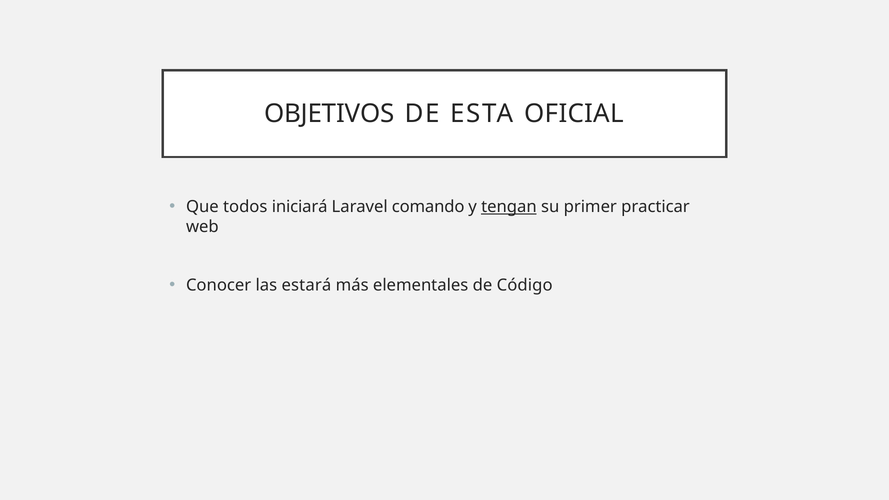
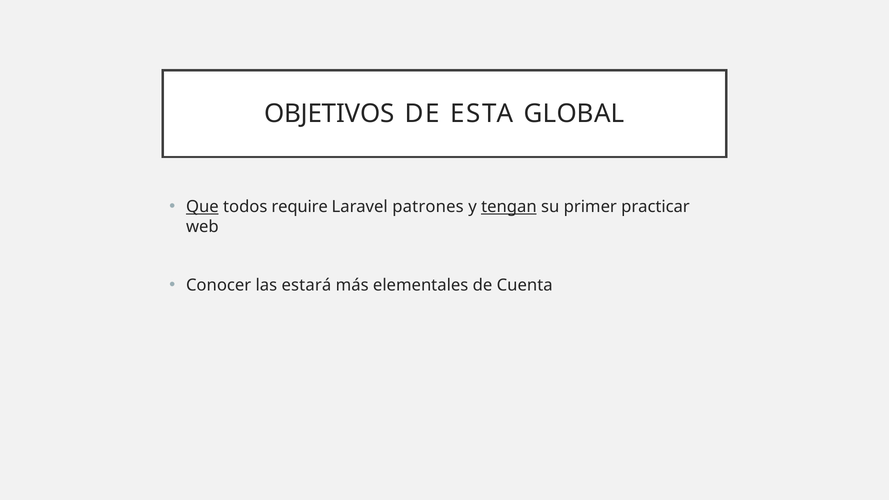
OFICIAL: OFICIAL -> GLOBAL
Que underline: none -> present
iniciará: iniciará -> require
comando: comando -> patrones
Código: Código -> Cuenta
